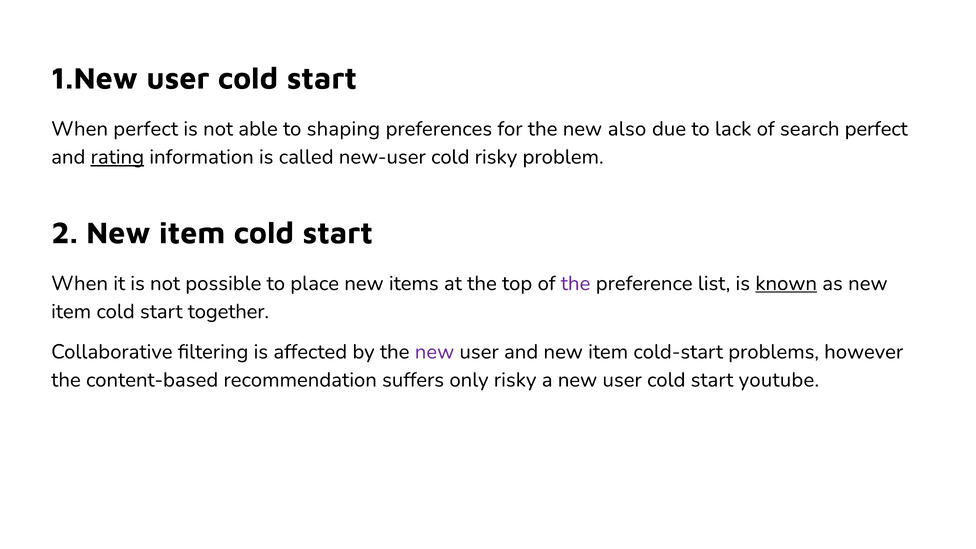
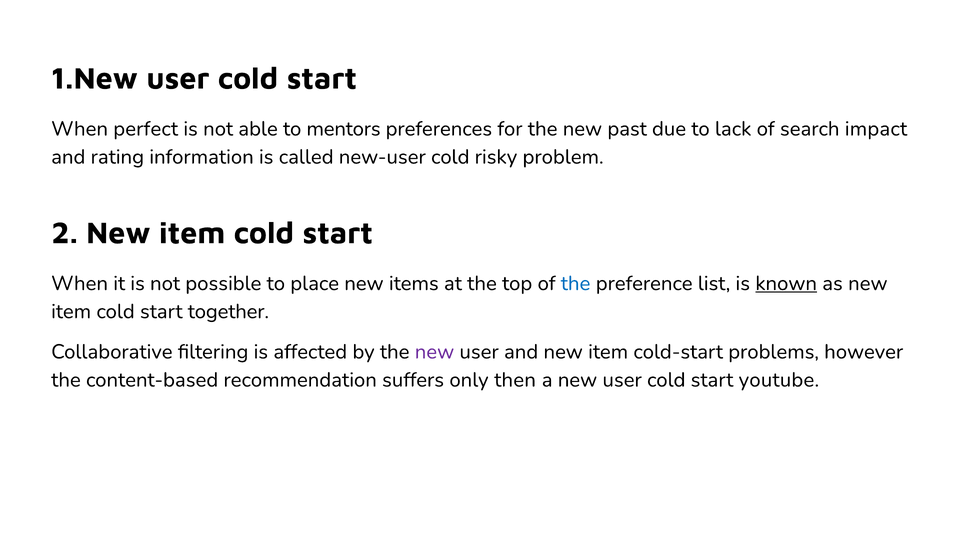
shaping: shaping -> mentors
also: also -> past
search perfect: perfect -> impact
rating underline: present -> none
the at (576, 283) colour: purple -> blue
only risky: risky -> then
